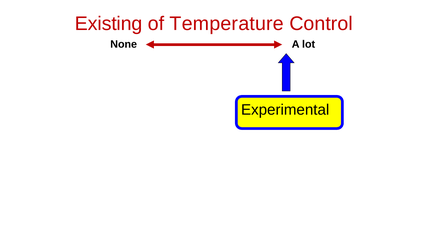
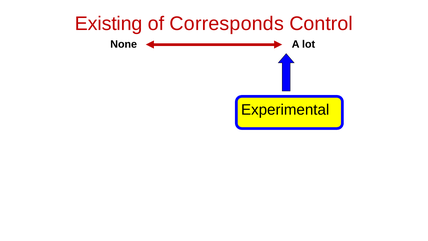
Temperature: Temperature -> Corresponds
